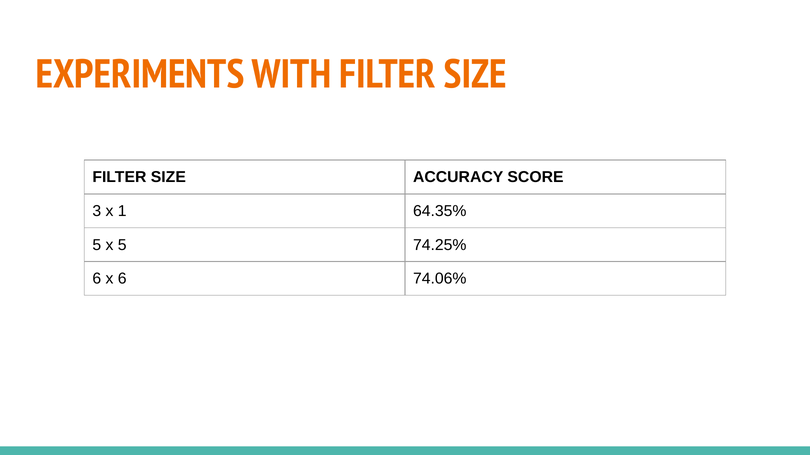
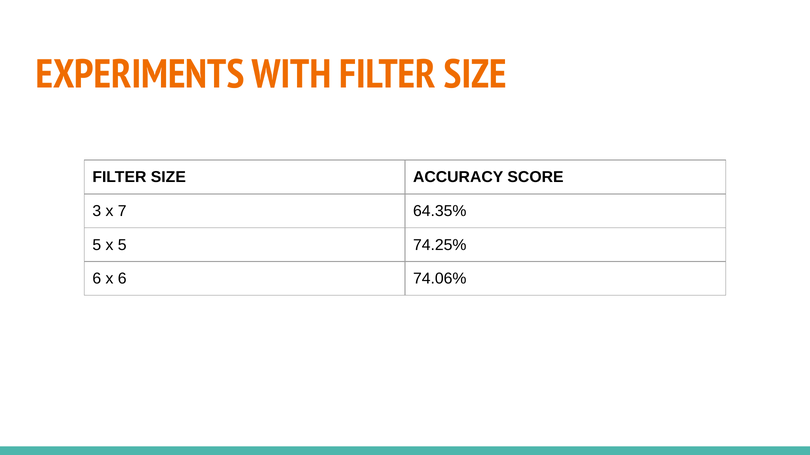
1: 1 -> 7
